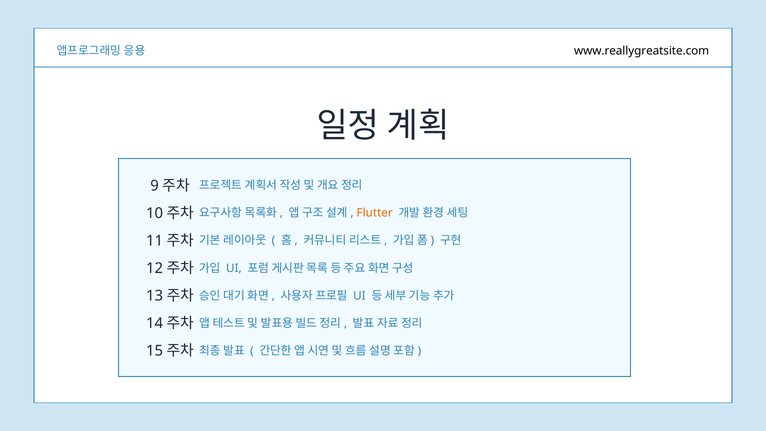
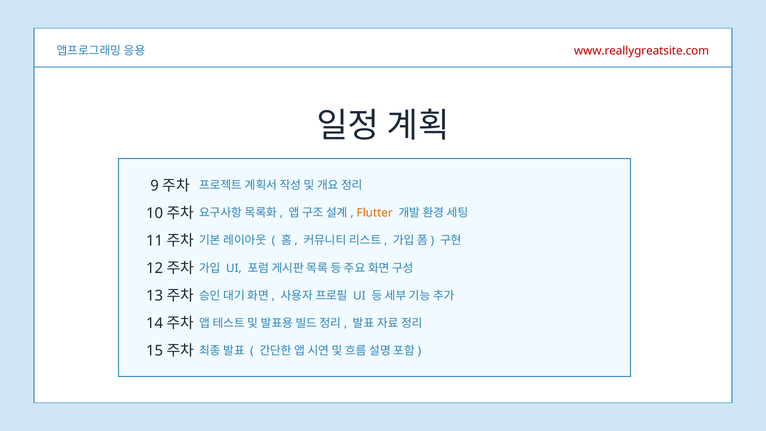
www.reallygreatsite.com colour: black -> red
